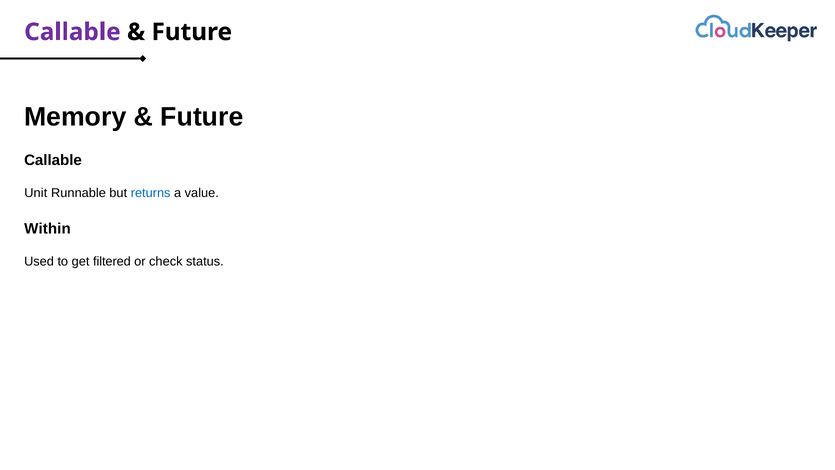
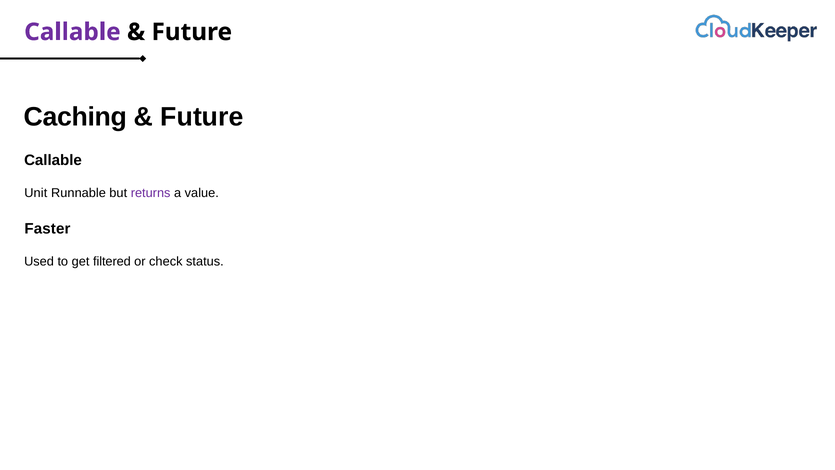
Memory: Memory -> Caching
returns colour: blue -> purple
Within: Within -> Faster
